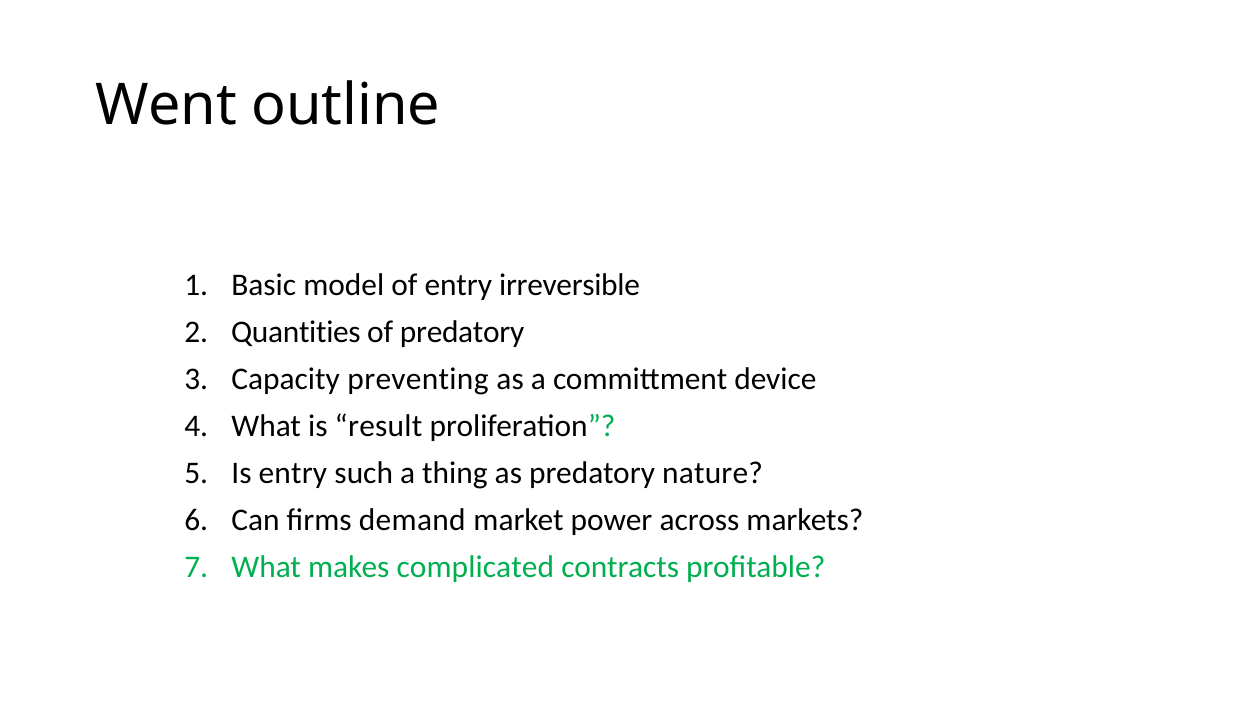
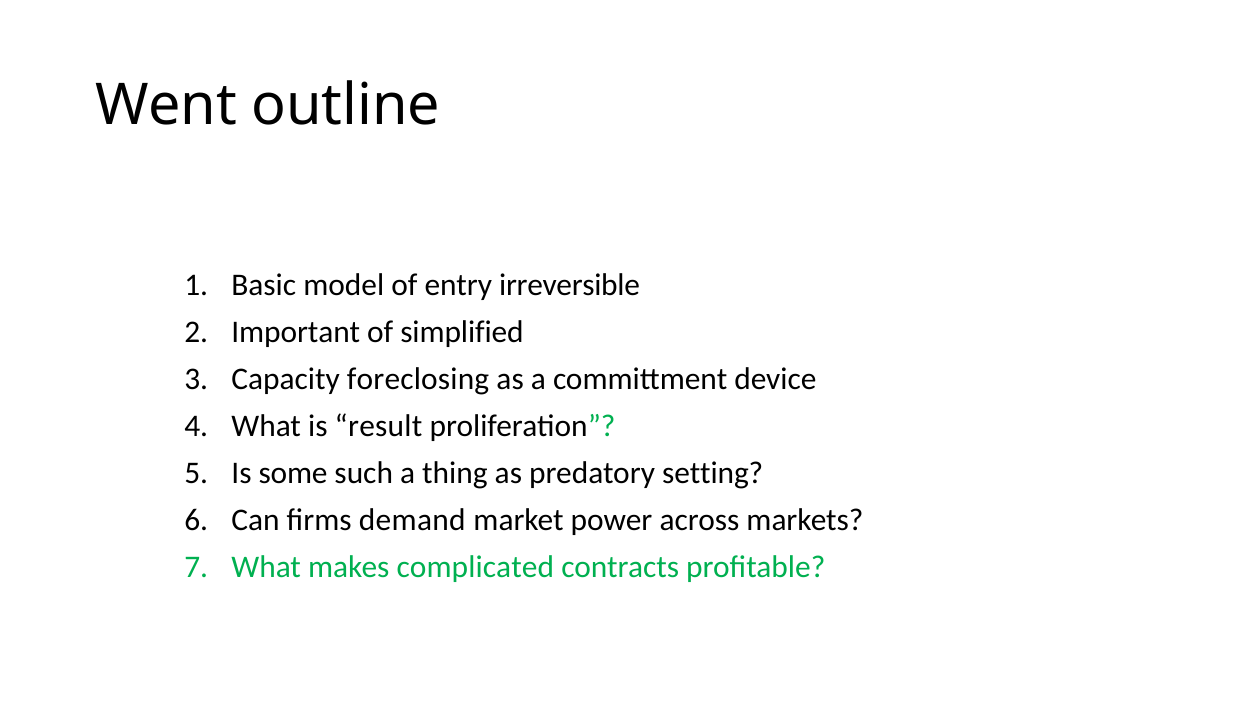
Quantities: Quantities -> Important
of predatory: predatory -> simplified
preventing: preventing -> foreclosing
Is entry: entry -> some
nature: nature -> setting
